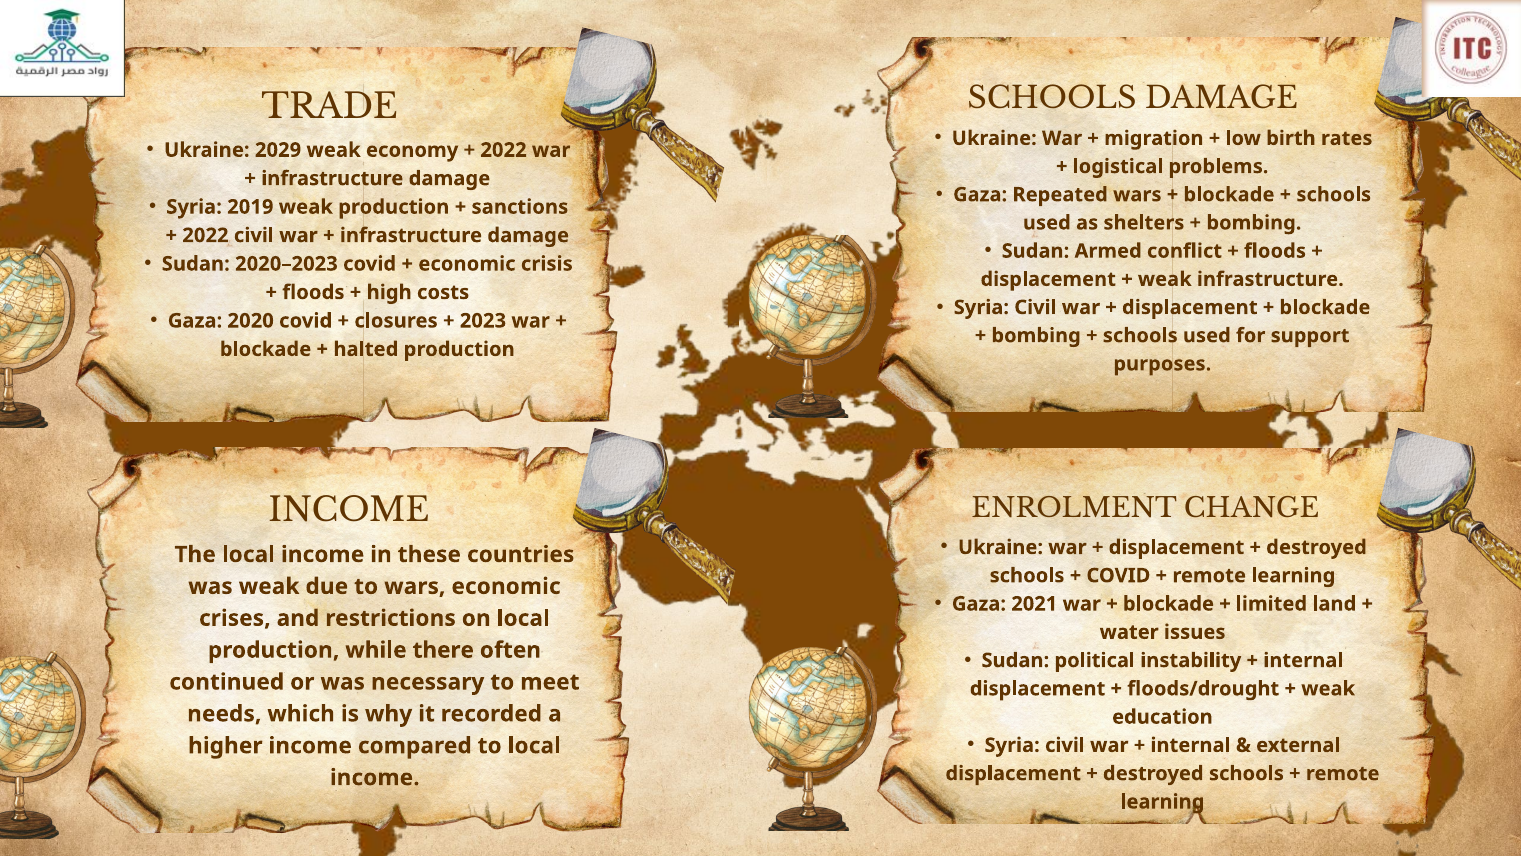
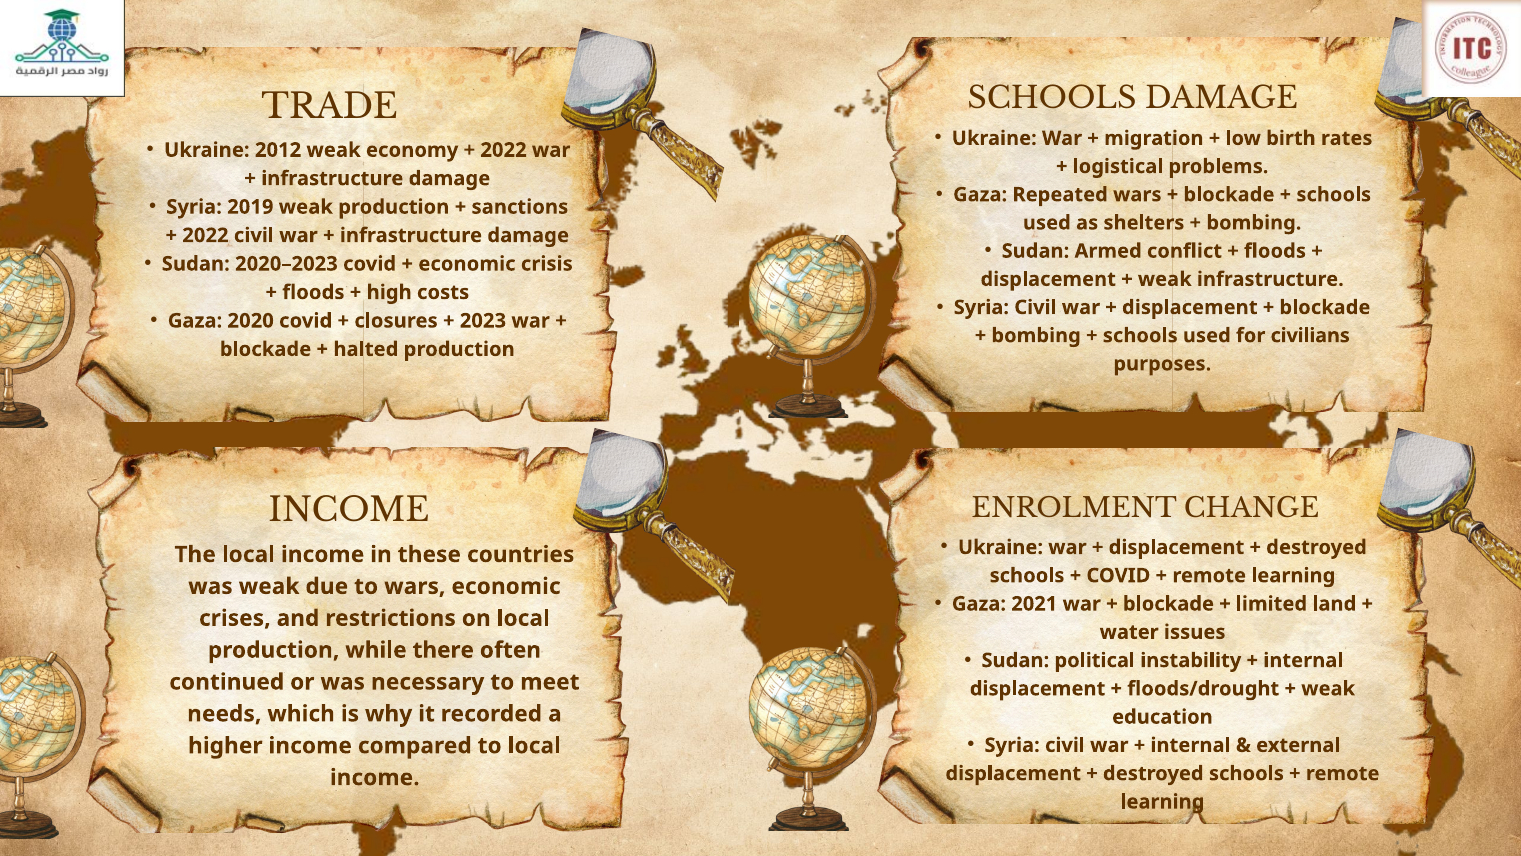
2029: 2029 -> 2012
support: support -> civilians
